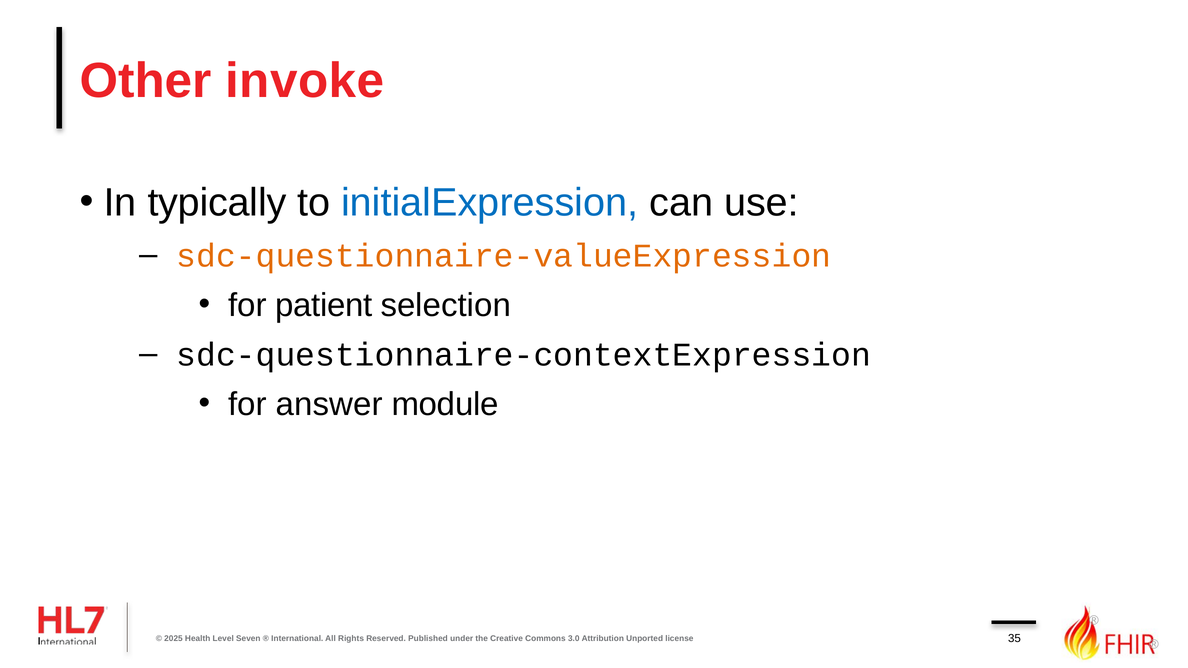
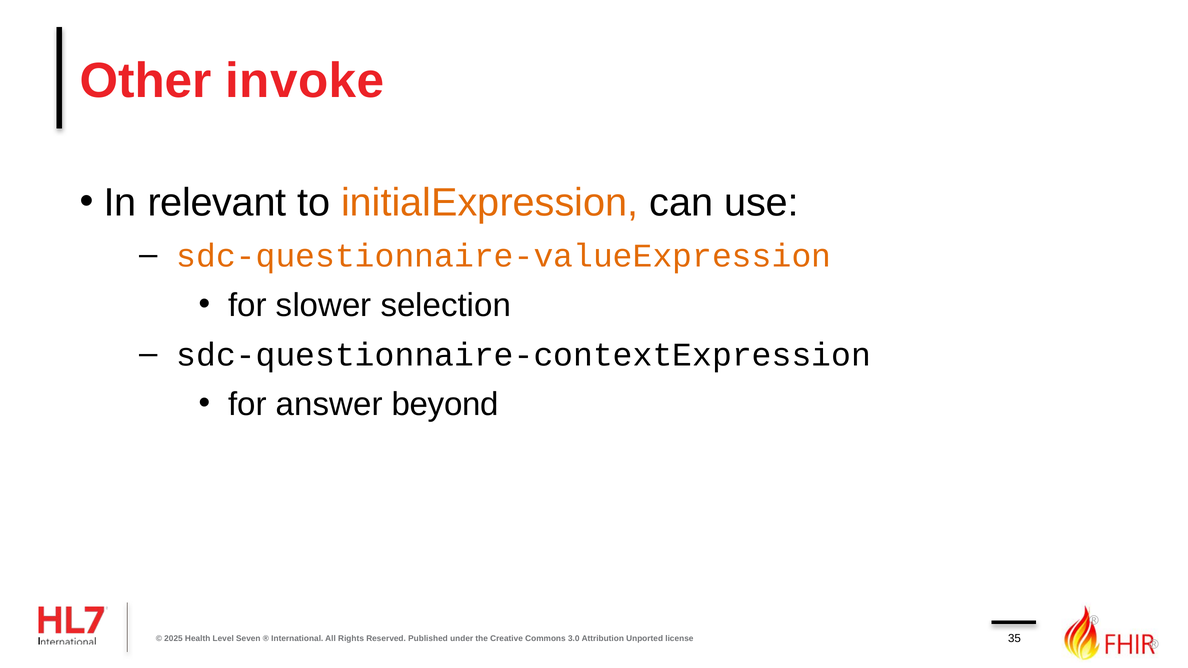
typically: typically -> relevant
initialExpression colour: blue -> orange
patient: patient -> slower
module: module -> beyond
